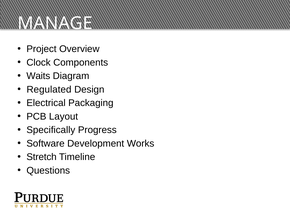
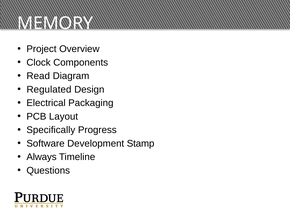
MANAGE: MANAGE -> MEMORY
Waits: Waits -> Read
Works: Works -> Stamp
Stretch: Stretch -> Always
